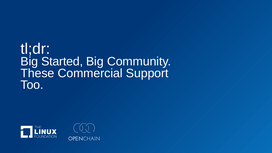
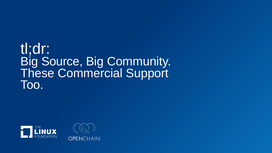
Started: Started -> Source
